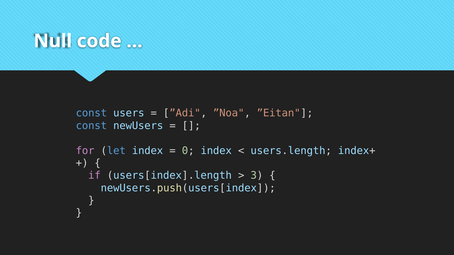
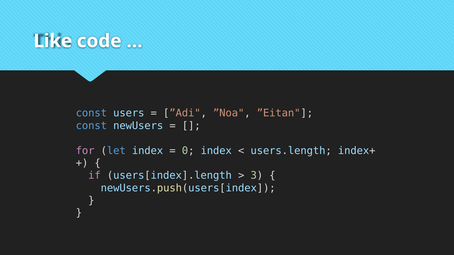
Null: Null -> Like
